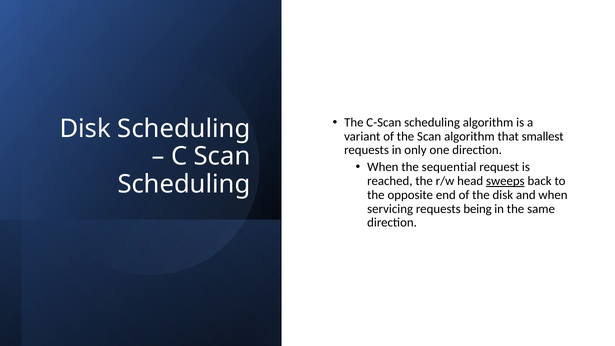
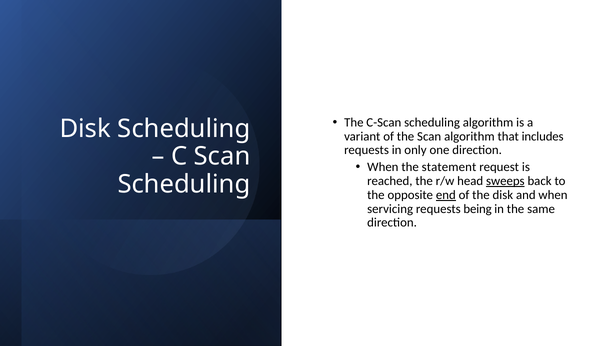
smallest: smallest -> includes
sequential: sequential -> statement
end underline: none -> present
